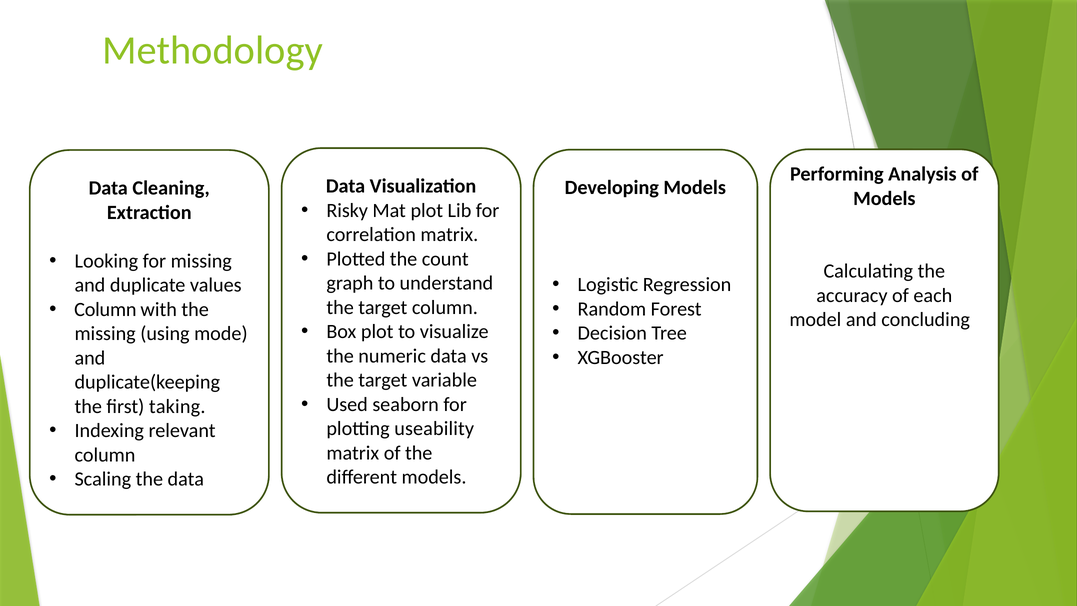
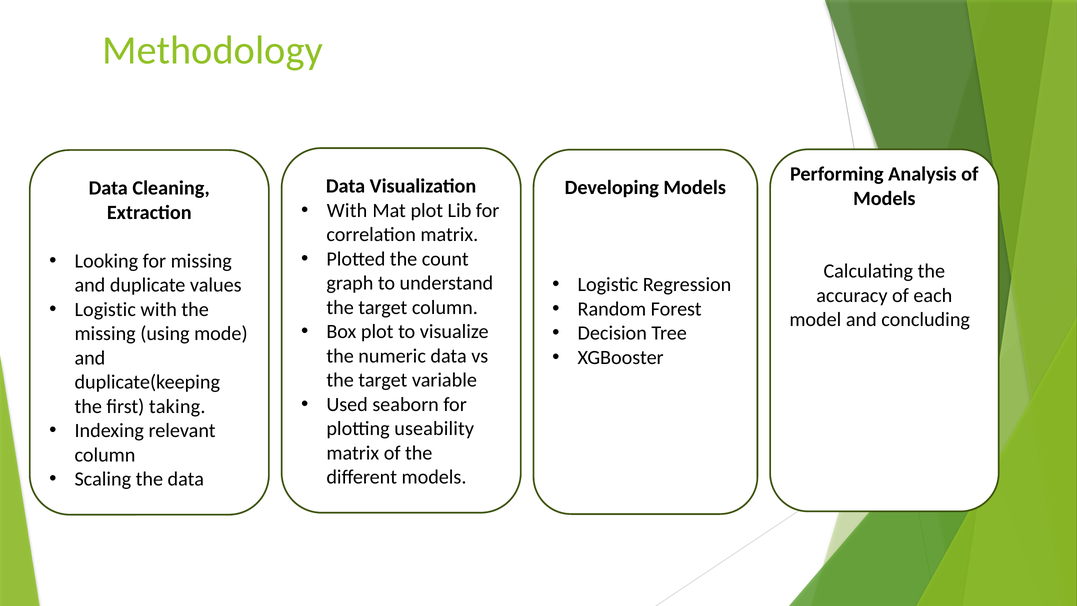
Risky at (347, 211): Risky -> With
Column at (105, 309): Column -> Logistic
